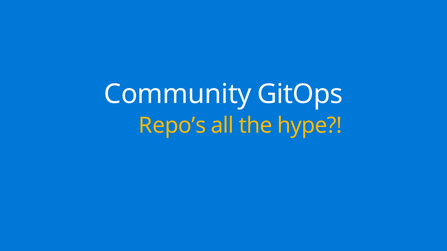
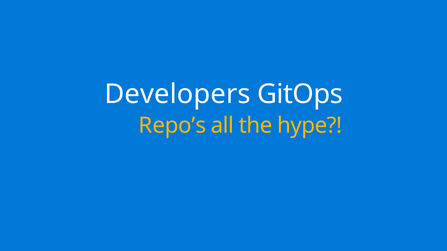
Community: Community -> Developers
